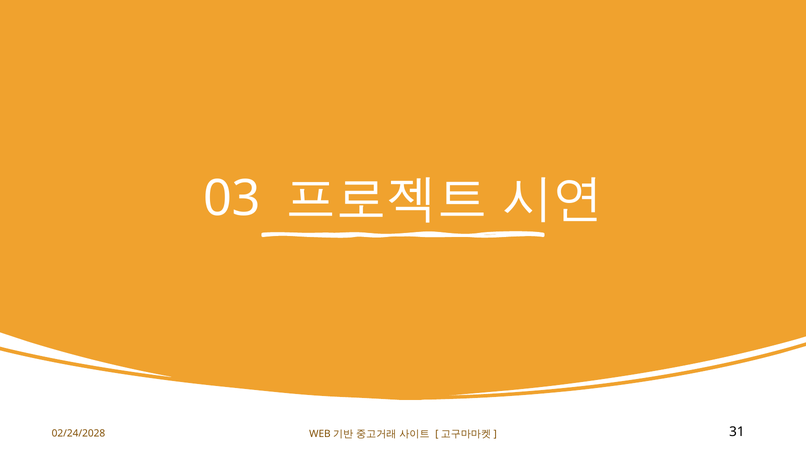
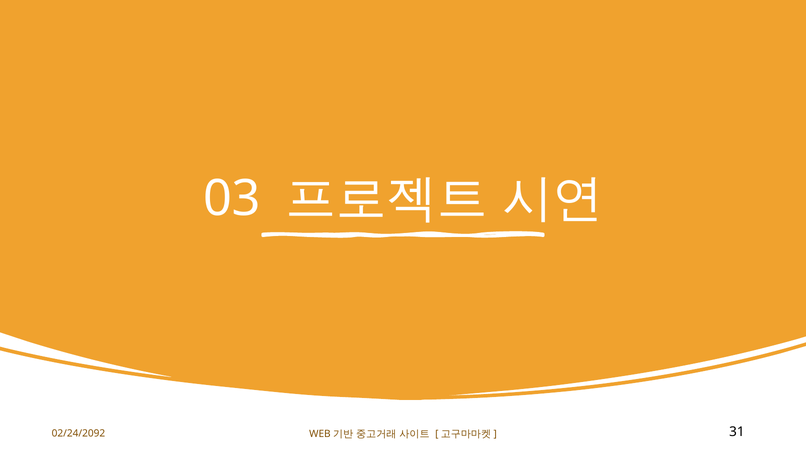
02/24/2028: 02/24/2028 -> 02/24/2092
